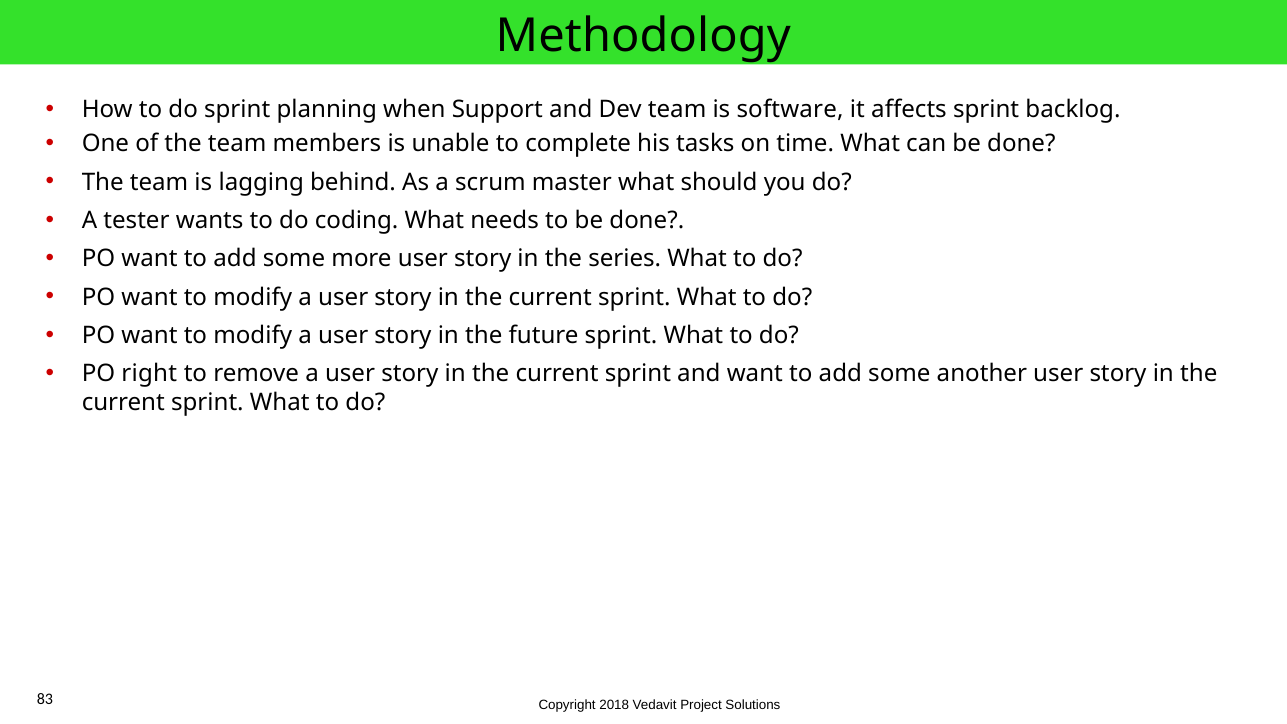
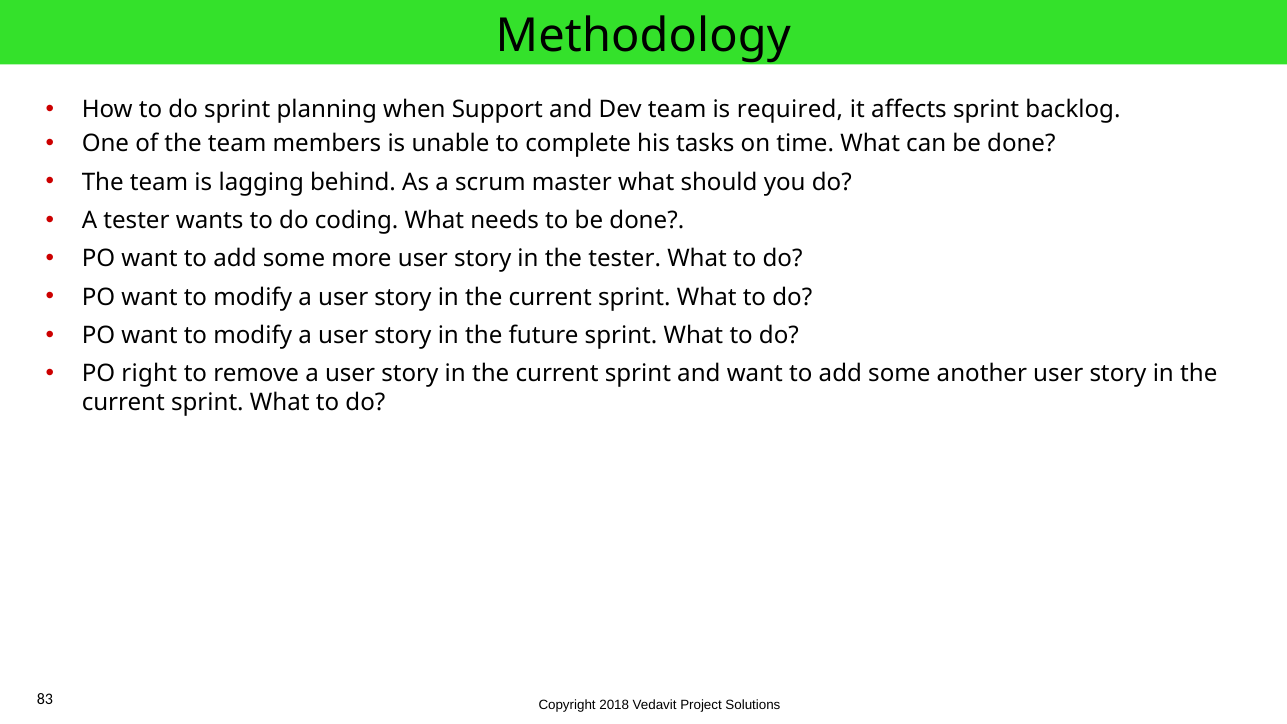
software: software -> required
the series: series -> tester
